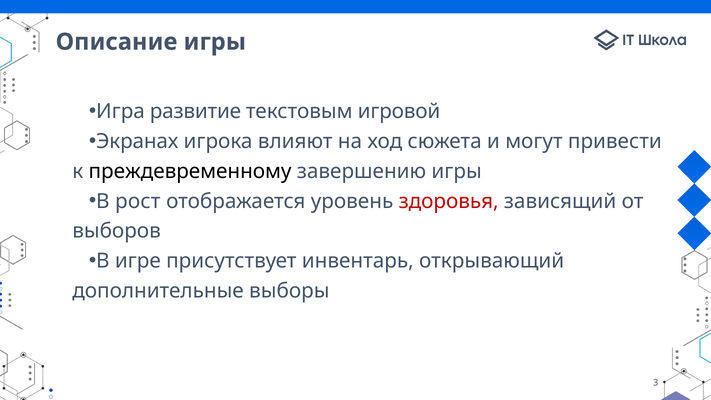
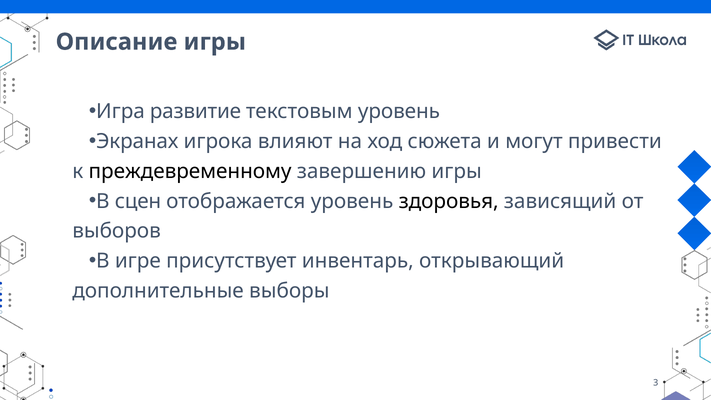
текстовым игровой: игровой -> уровень
рост: рост -> сцен
здоровья colour: red -> black
